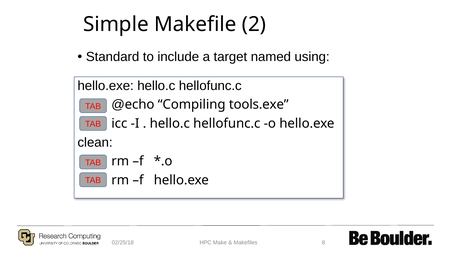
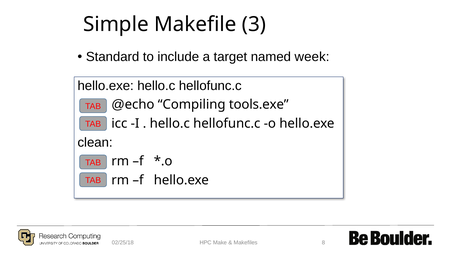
2: 2 -> 3
using: using -> week
